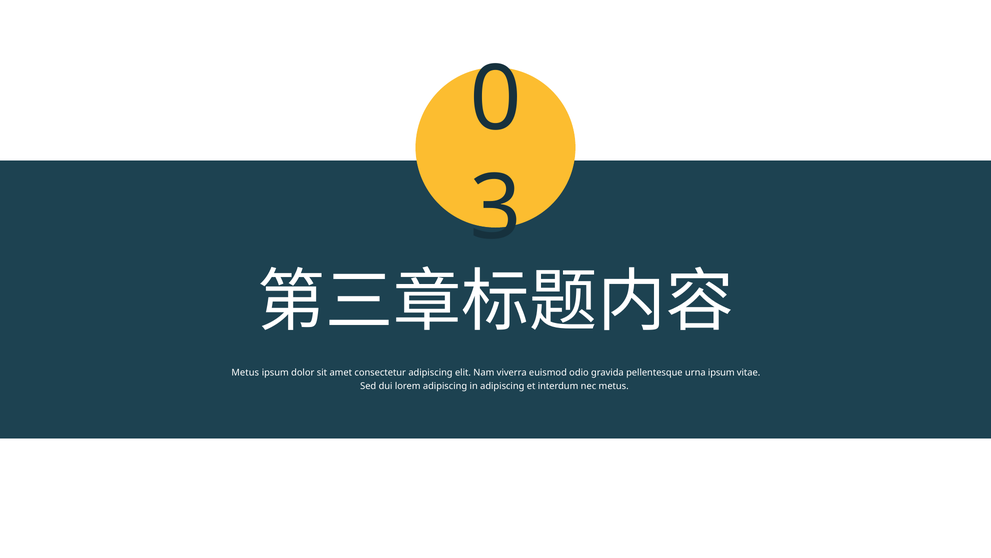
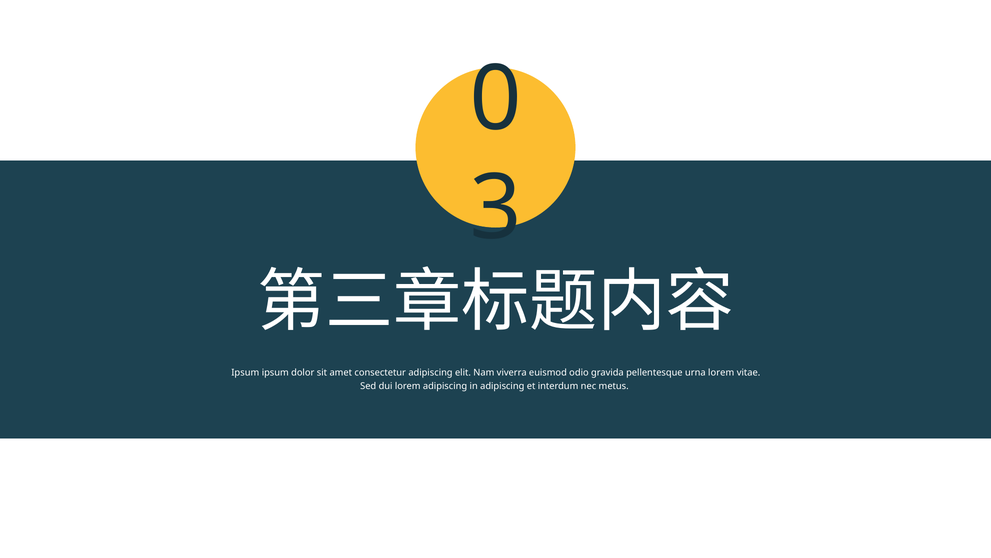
Metus at (245, 372): Metus -> Ipsum
urna ipsum: ipsum -> lorem
